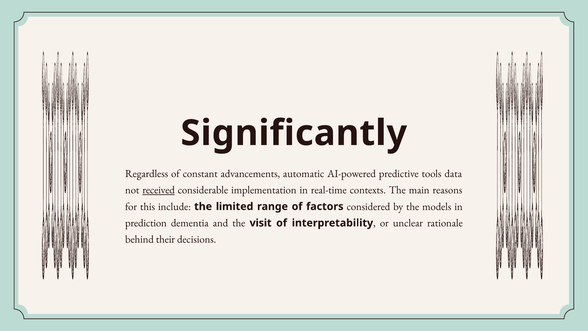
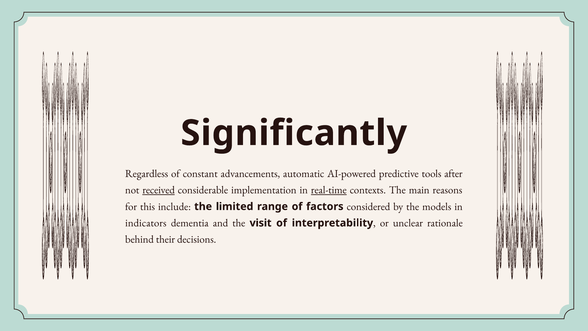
data: data -> after
real-time underline: none -> present
prediction: prediction -> indicators
